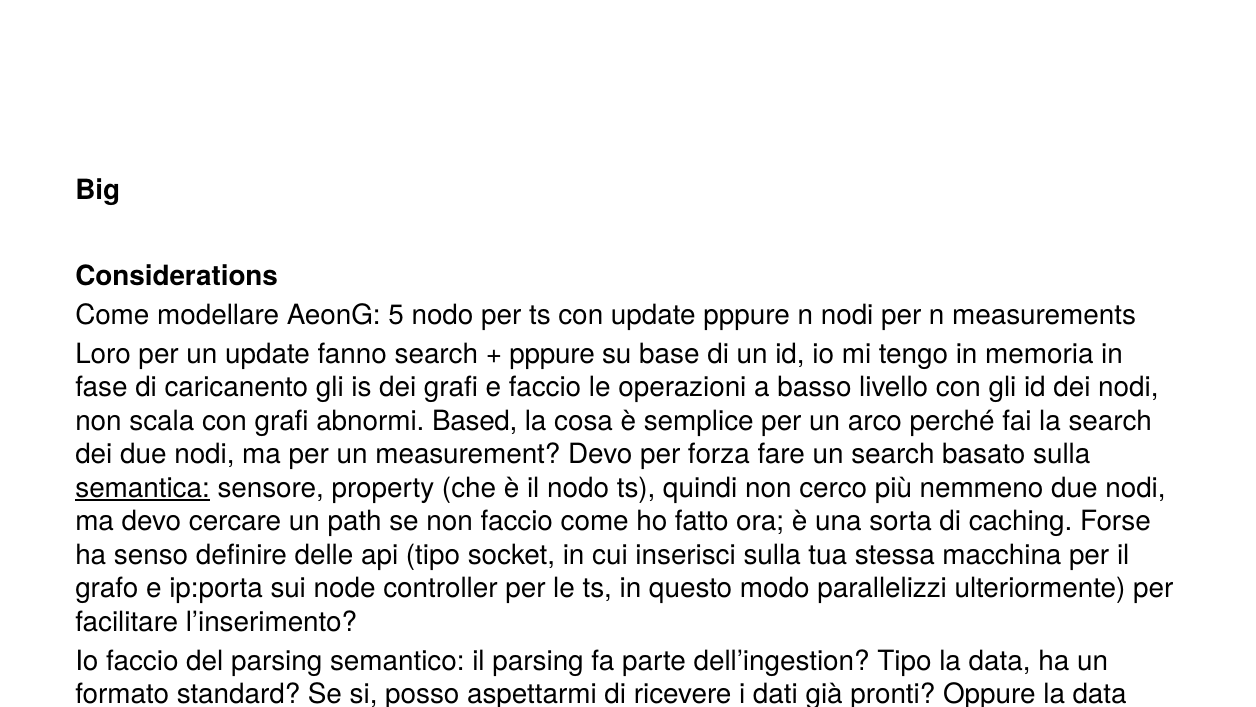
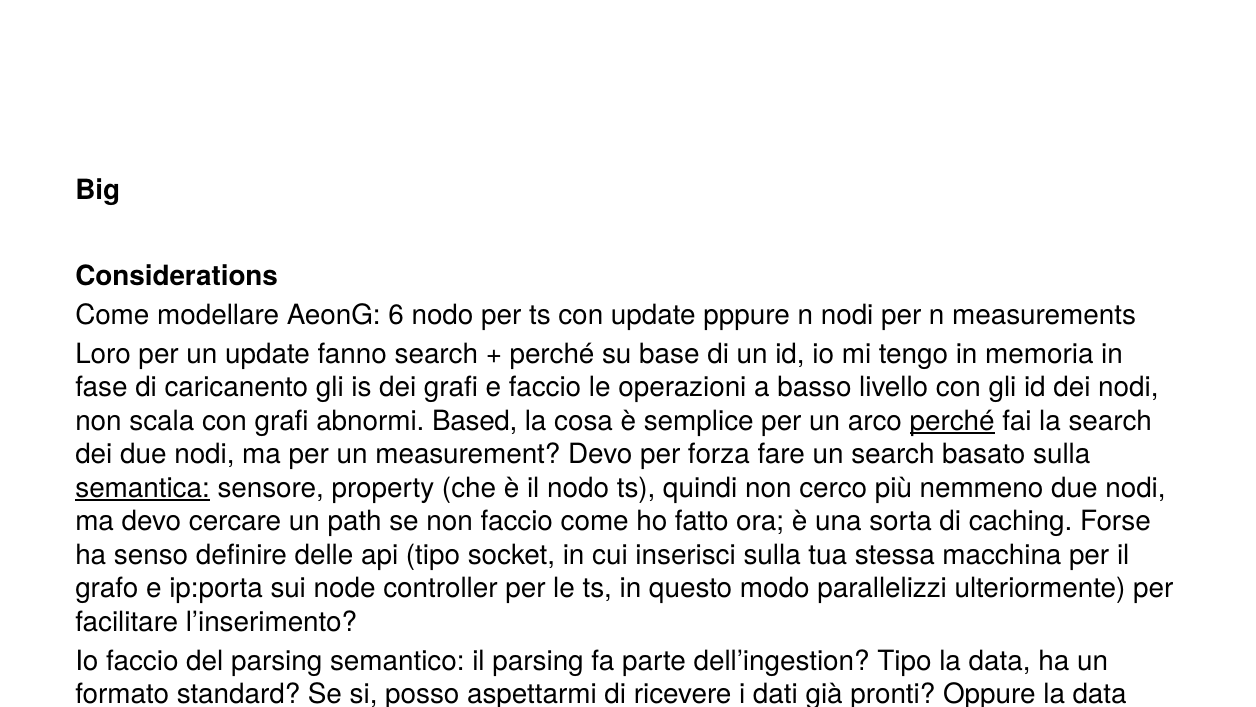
5: 5 -> 6
pppure at (552, 354): pppure -> perché
perché at (952, 421) underline: none -> present
